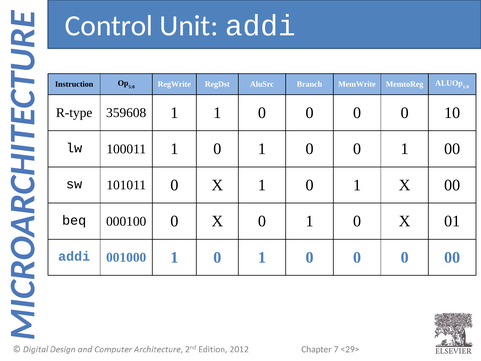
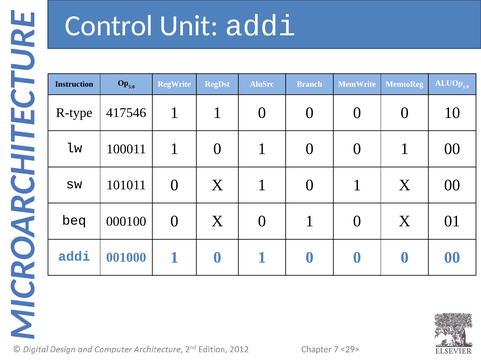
359608: 359608 -> 417546
